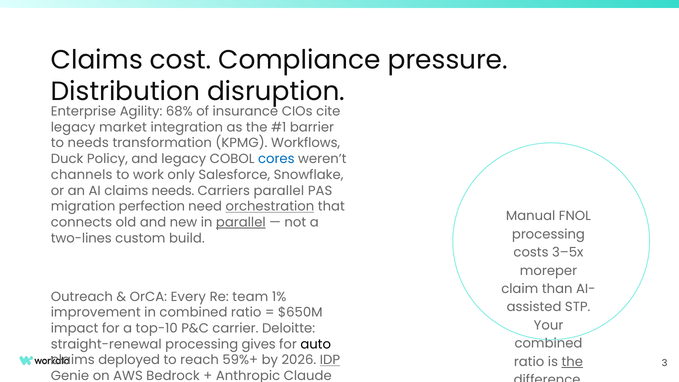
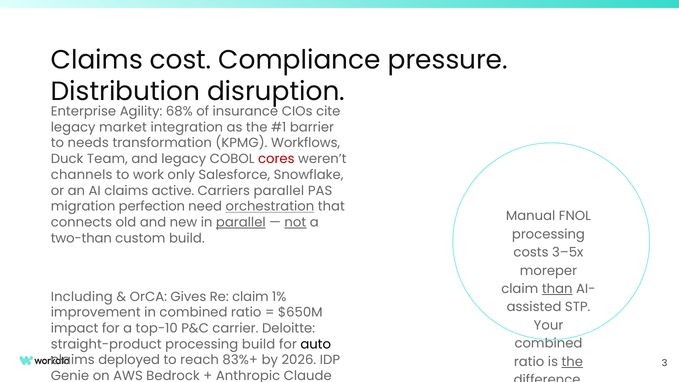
Policy: Policy -> Team
cores colour: blue -> red
claims needs: needs -> active
not at (295, 222) underline: none -> present
two-lines: two-lines -> two-than
than underline: none -> present
Outreach at (82, 297): Outreach -> Including
OrCA Every: Every -> Gives
Re team: team -> claim
straight-renewal: straight-renewal -> straight-product
processing gives: gives -> build
59%+: 59%+ -> 83%+
IDP underline: present -> none
